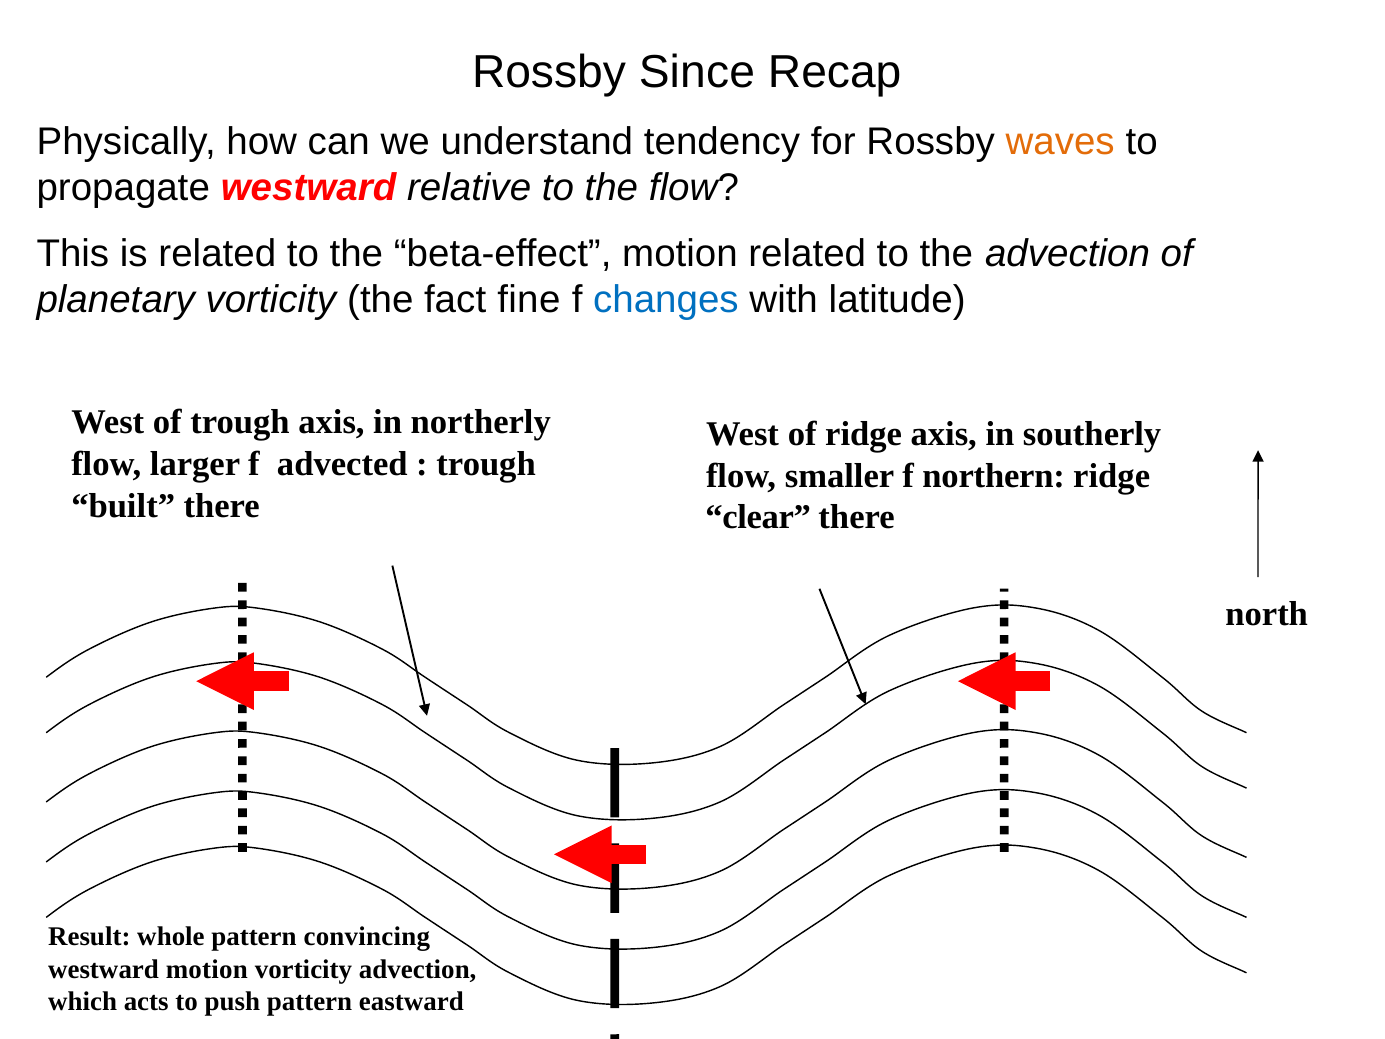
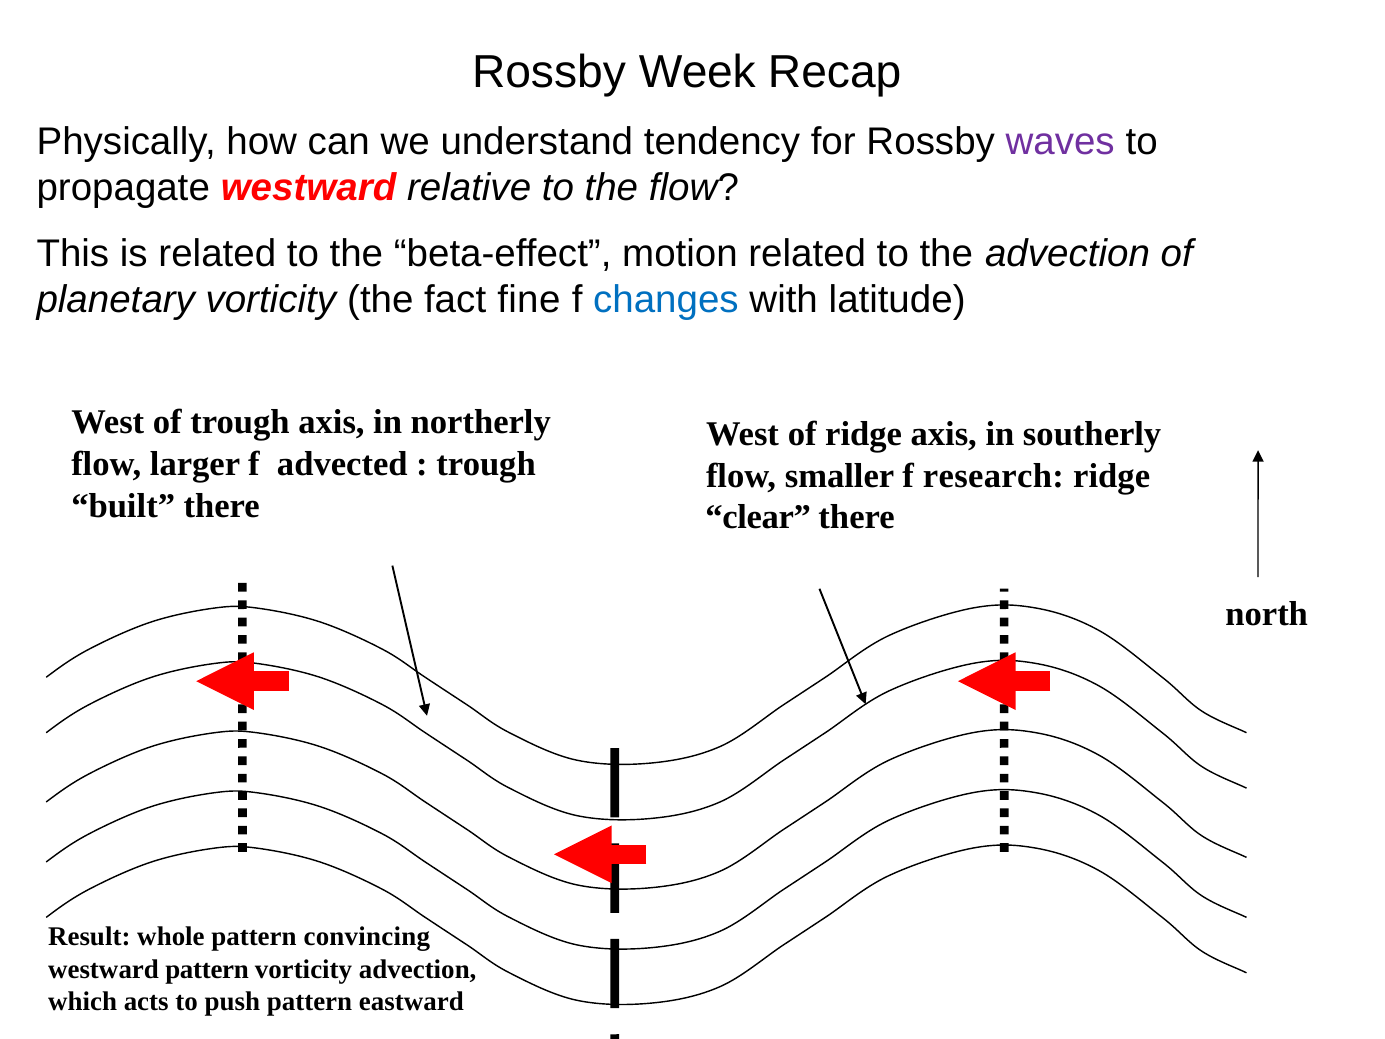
Since: Since -> Week
waves colour: orange -> purple
northern: northern -> research
westward motion: motion -> pattern
